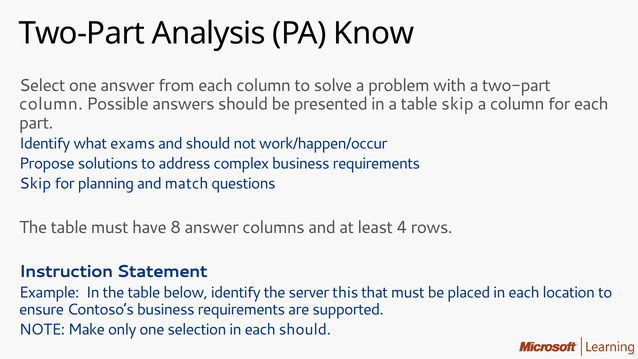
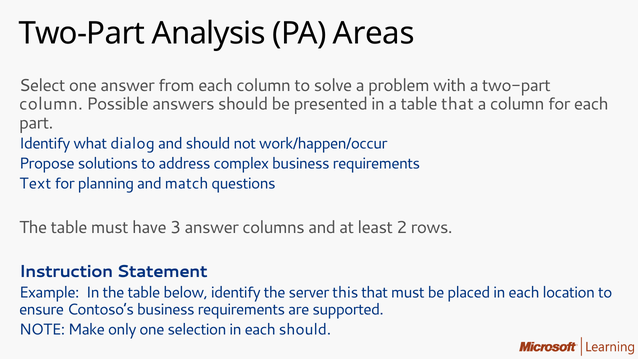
Know: Know -> Areas
table skip: skip -> that
exams: exams -> dialog
Skip at (35, 184): Skip -> Text
8: 8 -> 3
4: 4 -> 2
